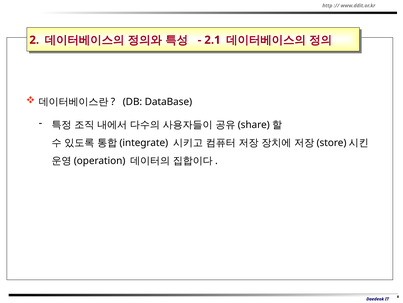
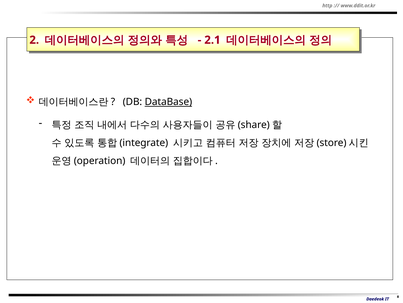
DataBase underline: none -> present
